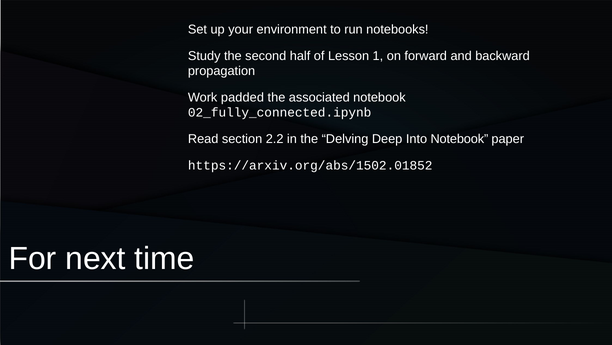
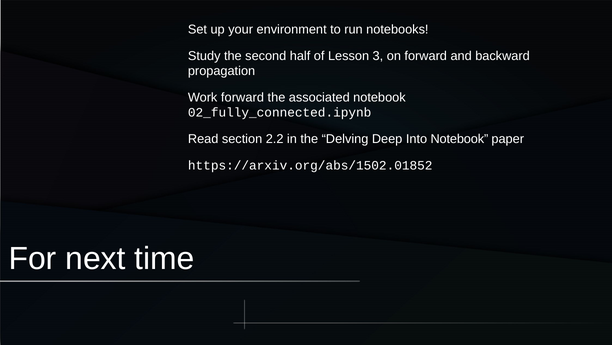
1: 1 -> 3
Work padded: padded -> forward
